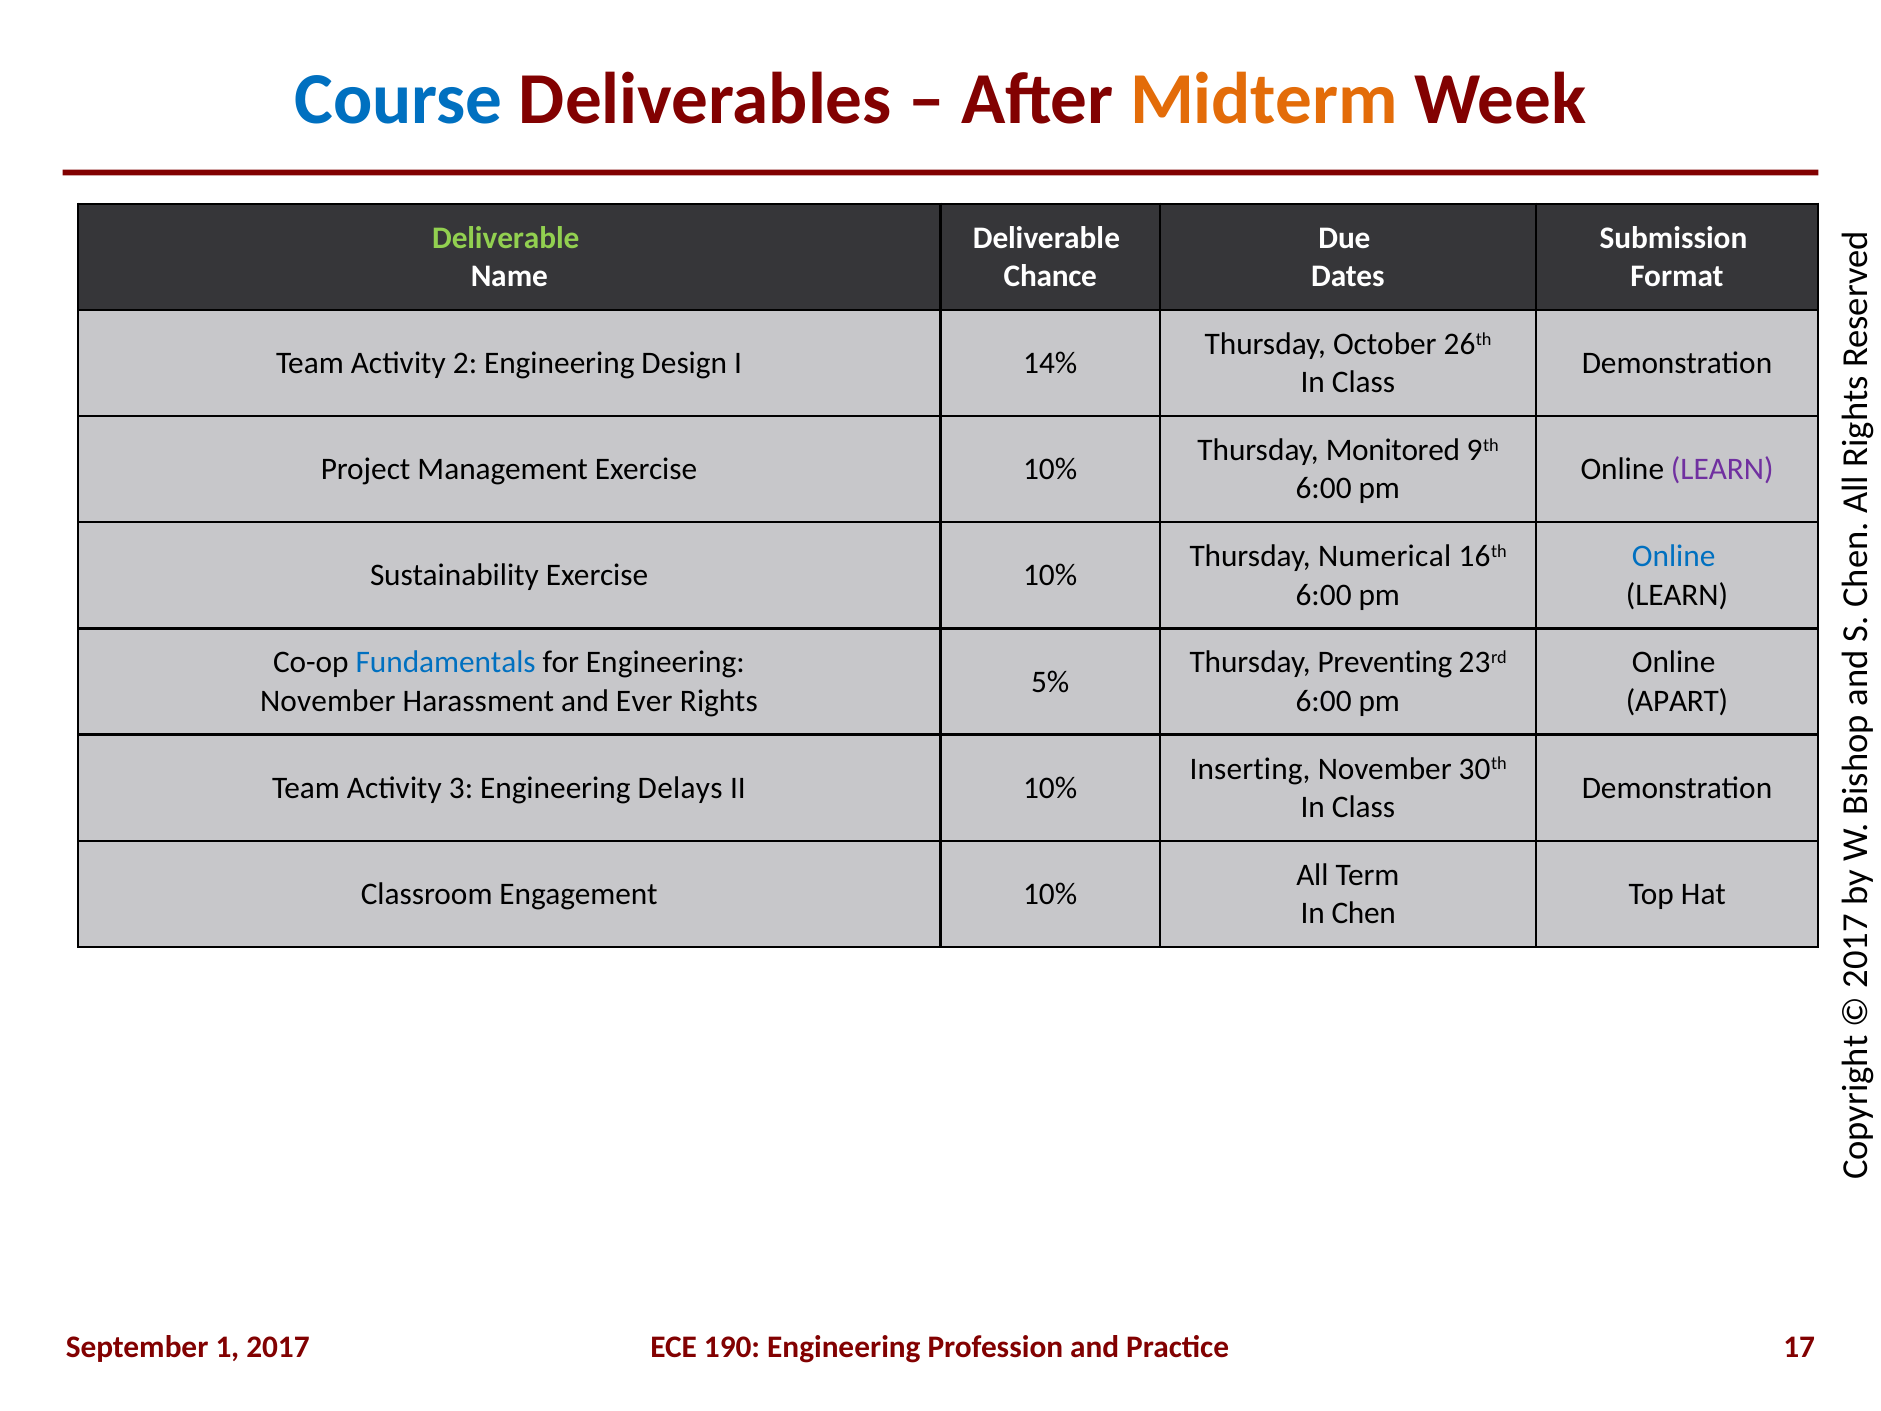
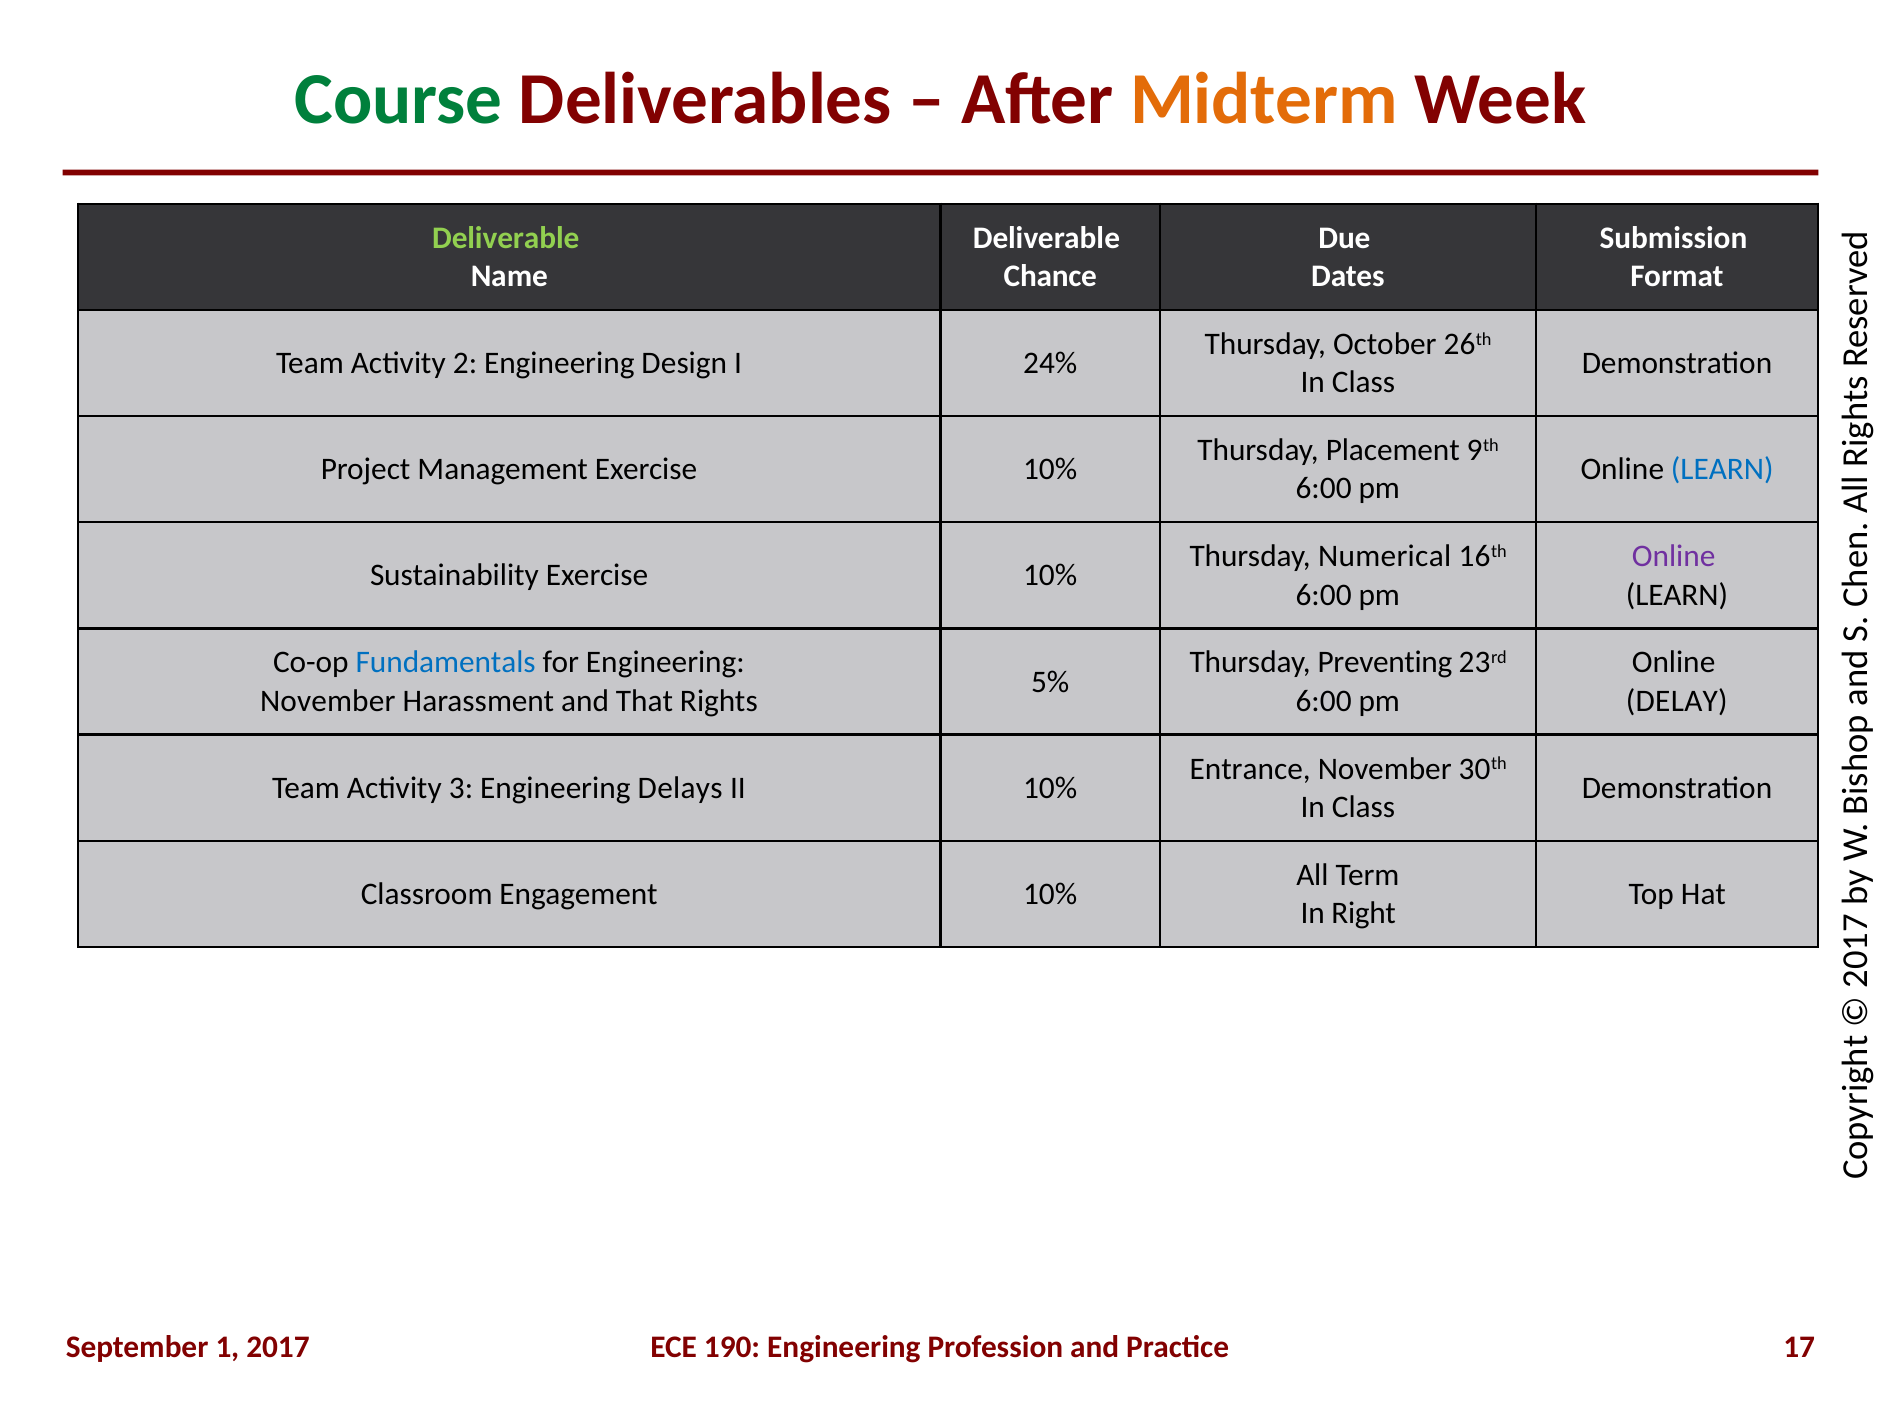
Course colour: blue -> green
14%: 14% -> 24%
Monitored: Monitored -> Placement
LEARN at (1722, 469) colour: purple -> blue
Online at (1674, 556) colour: blue -> purple
Ever: Ever -> That
APART: APART -> DELAY
Inserting: Inserting -> Entrance
Chen: Chen -> Right
